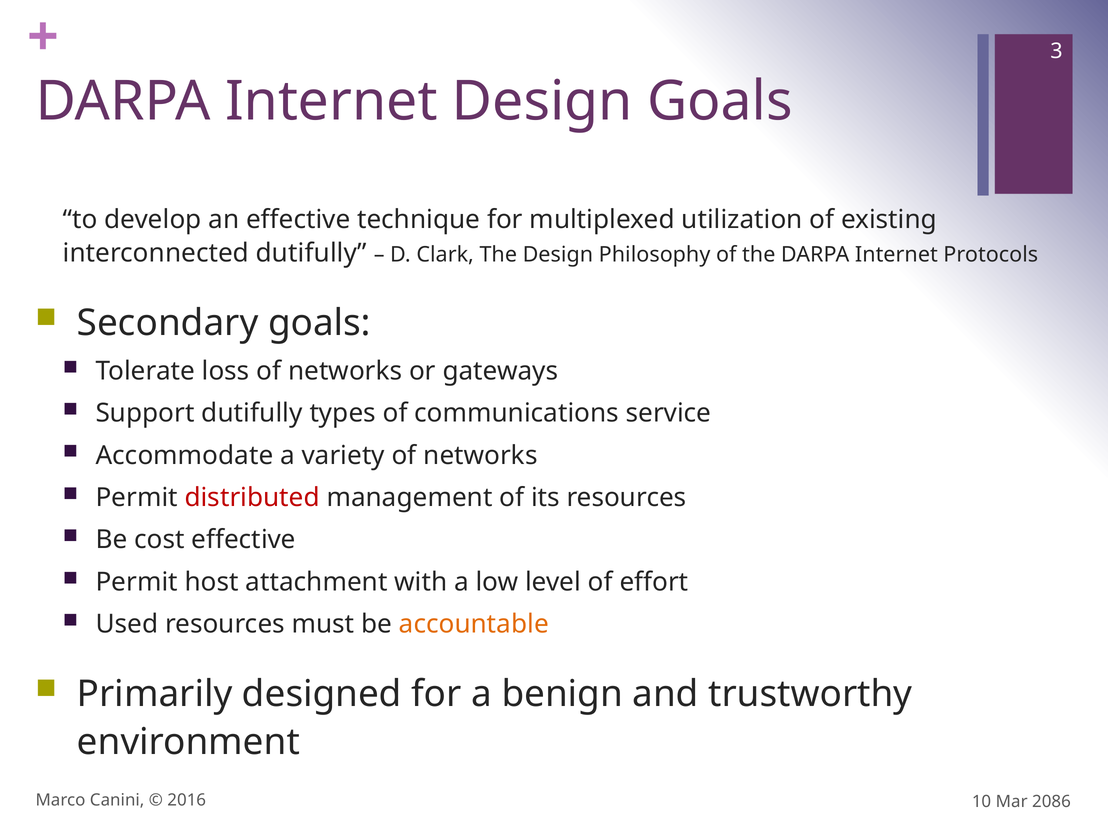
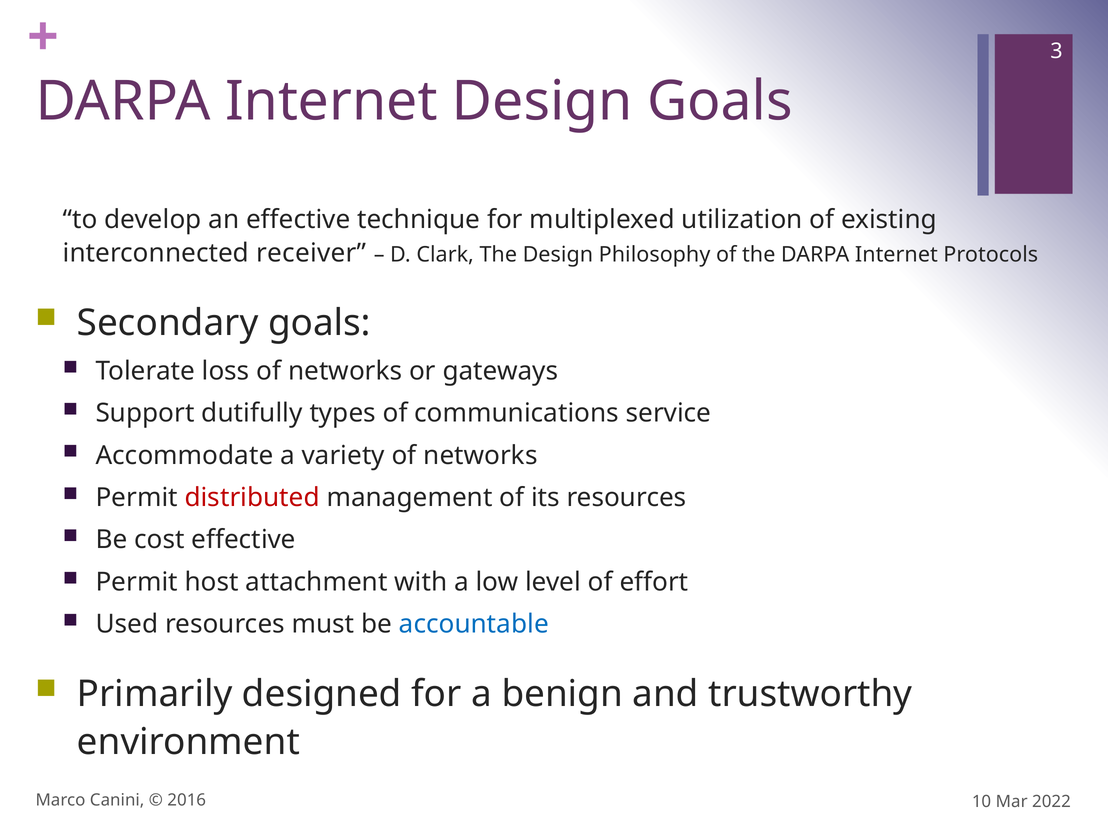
interconnected dutifully: dutifully -> receiver
accountable colour: orange -> blue
2086: 2086 -> 2022
